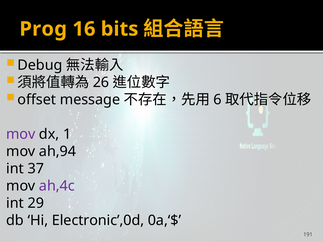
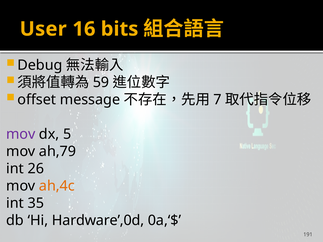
Prog: Prog -> User
26: 26 -> 59
6: 6 -> 7
1: 1 -> 5
ah,94: ah,94 -> ah,79
37: 37 -> 26
ah,4c colour: purple -> orange
29: 29 -> 35
Electronic’,0d: Electronic’,0d -> Hardware’,0d
